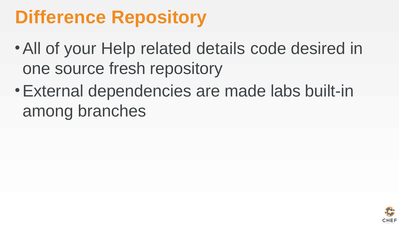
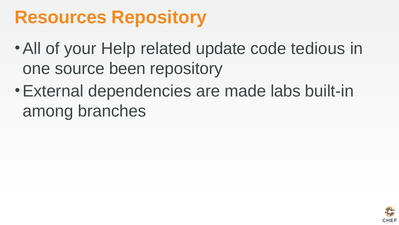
Difference: Difference -> Resources
details: details -> update
desired: desired -> tedious
fresh: fresh -> been
